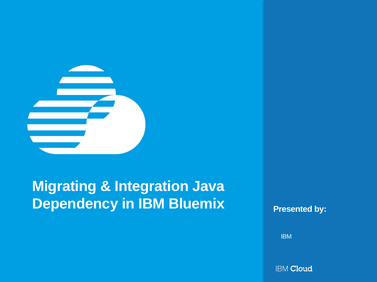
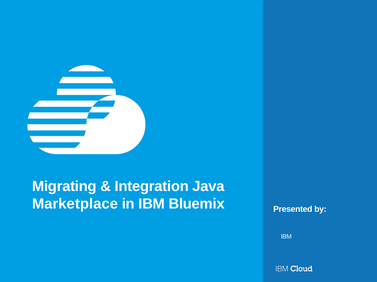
Dependency: Dependency -> Marketplace
